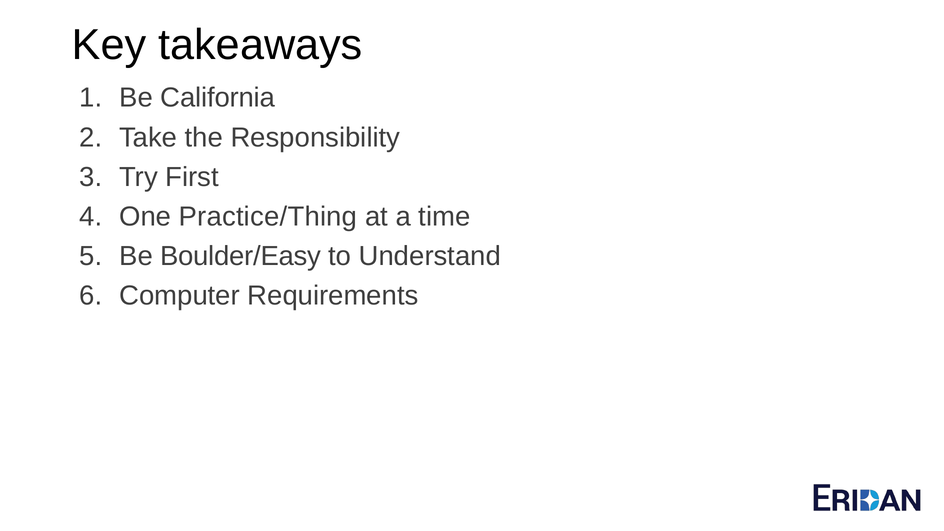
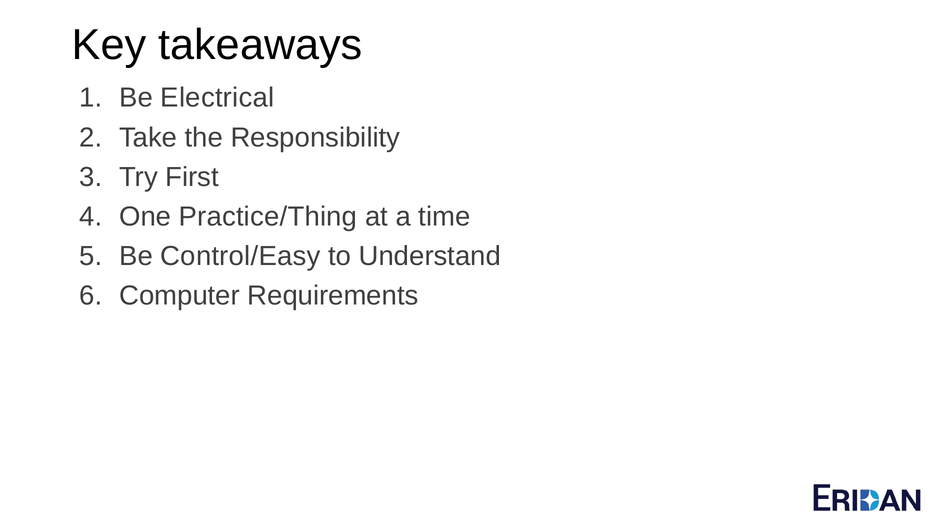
California: California -> Electrical
Boulder/Easy: Boulder/Easy -> Control/Easy
